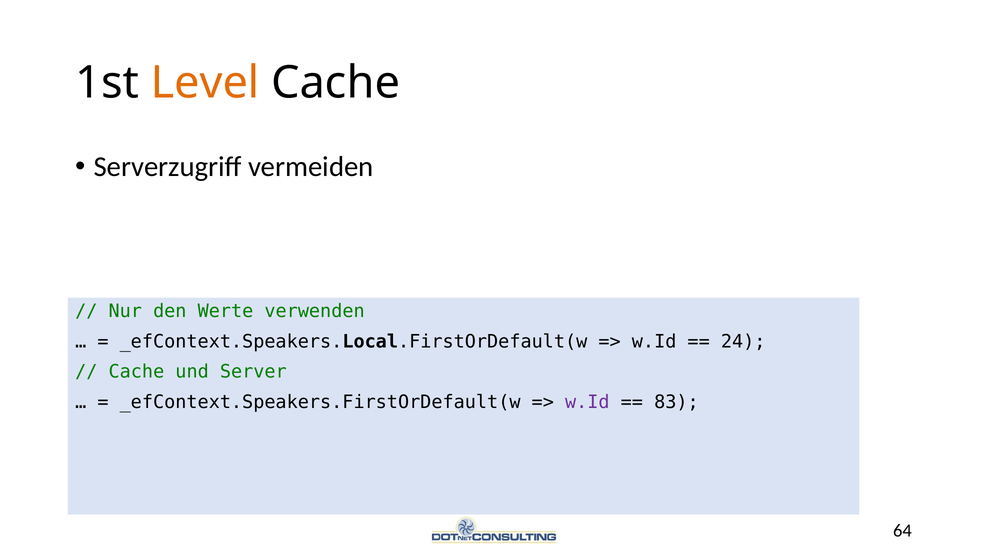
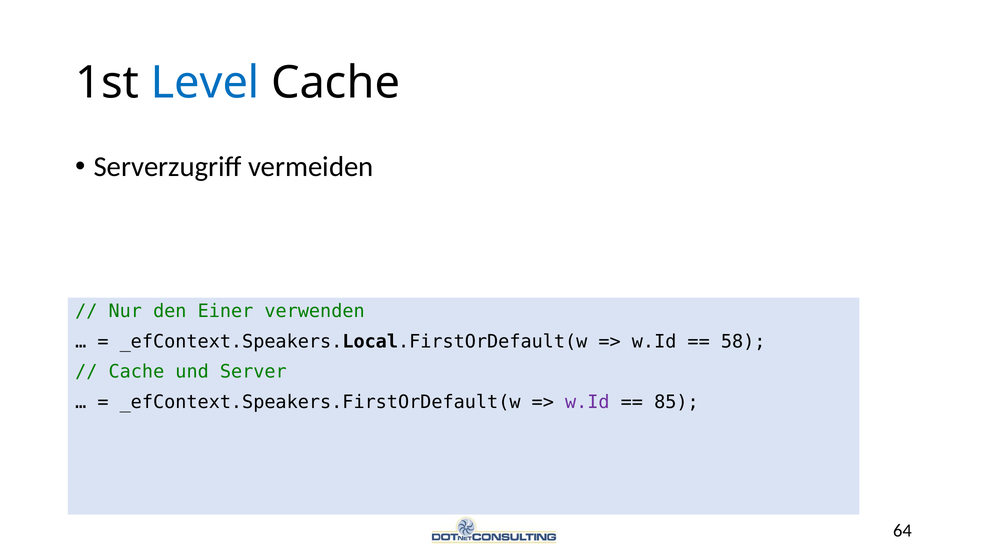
Level colour: orange -> blue
Werte: Werte -> Einer
24: 24 -> 58
83: 83 -> 85
